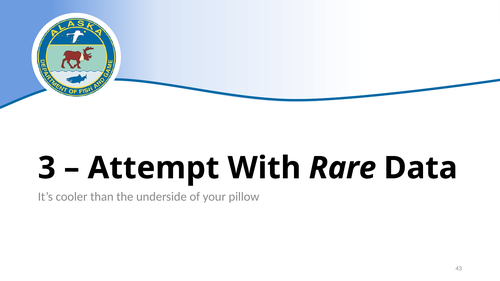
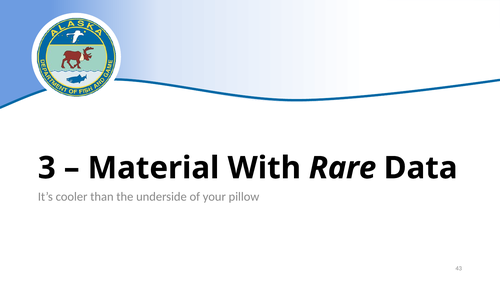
Attempt: Attempt -> Material
